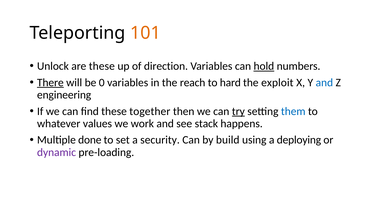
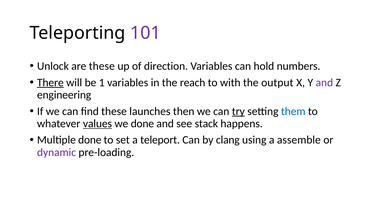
101 colour: orange -> purple
hold underline: present -> none
0: 0 -> 1
hard: hard -> with
exploit: exploit -> output
and at (324, 82) colour: blue -> purple
together: together -> launches
values underline: none -> present
we work: work -> done
security: security -> teleport
build: build -> clang
deploying: deploying -> assemble
